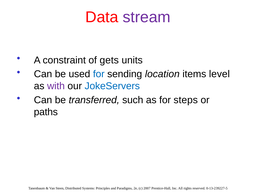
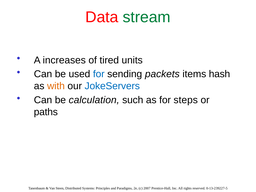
stream colour: purple -> green
constraint: constraint -> increases
gets: gets -> tired
location: location -> packets
level: level -> hash
with colour: purple -> orange
transferred: transferred -> calculation
